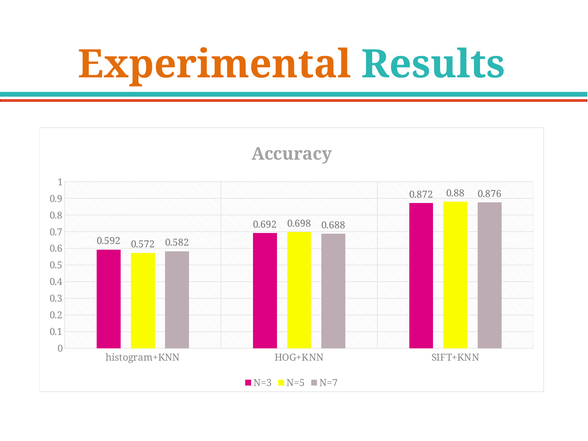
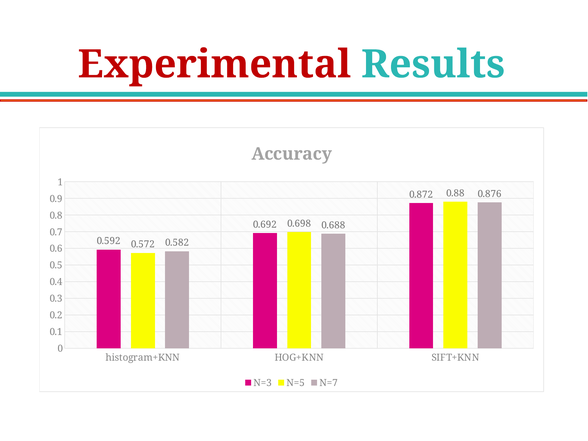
Experimental colour: orange -> red
